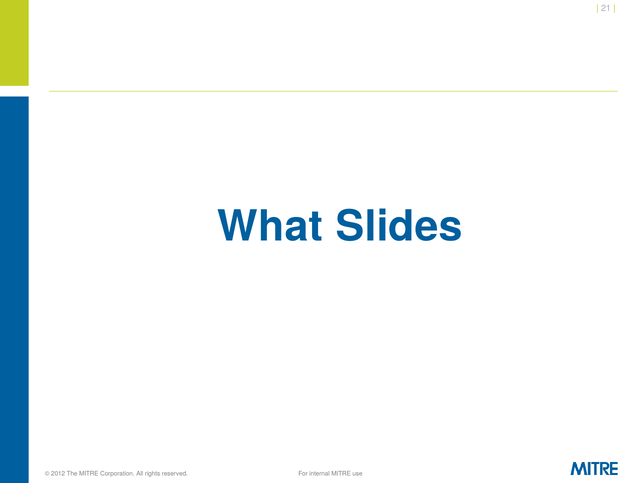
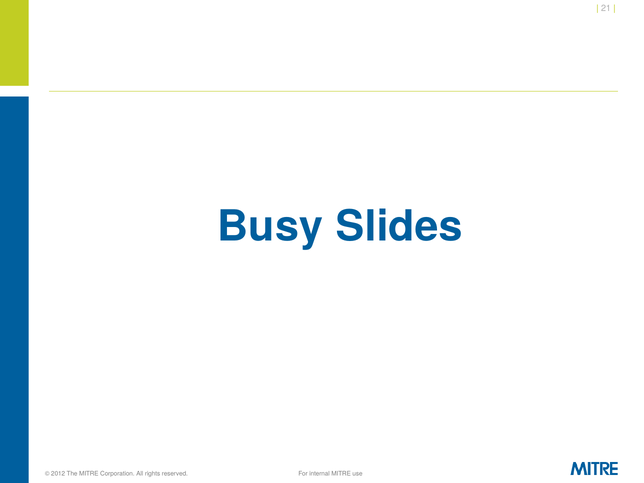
What: What -> Busy
